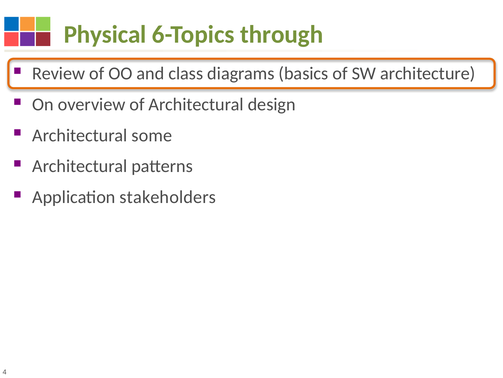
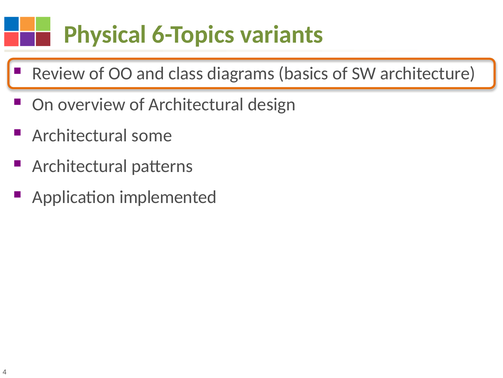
through: through -> variants
stakeholders: stakeholders -> implemented
